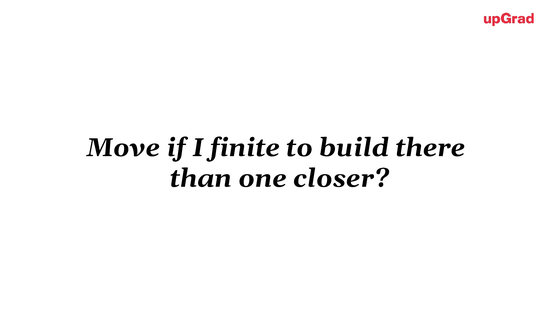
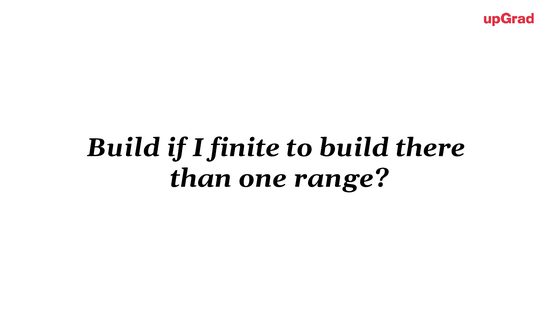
Move at (123, 148): Move -> Build
closer: closer -> range
